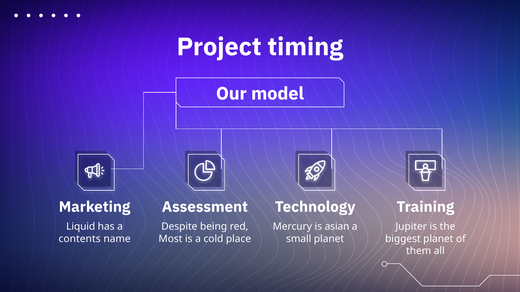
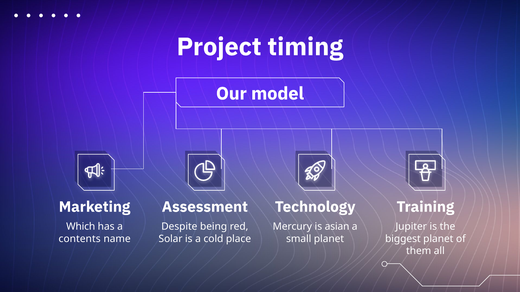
Liquid: Liquid -> Which
Most: Most -> Solar
